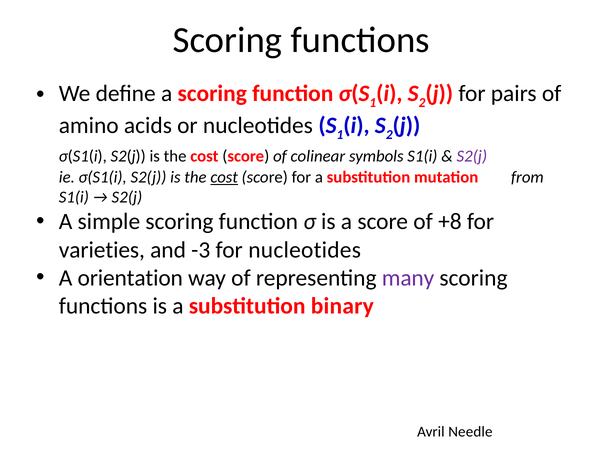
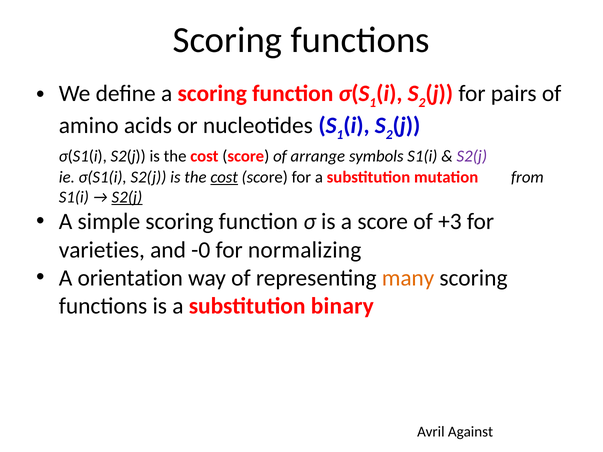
colinear: colinear -> arrange
S2(j at (127, 197) underline: none -> present
+8: +8 -> +3
-3: -3 -> -0
for nucleotides: nucleotides -> normalizing
many colour: purple -> orange
Needle: Needle -> Against
